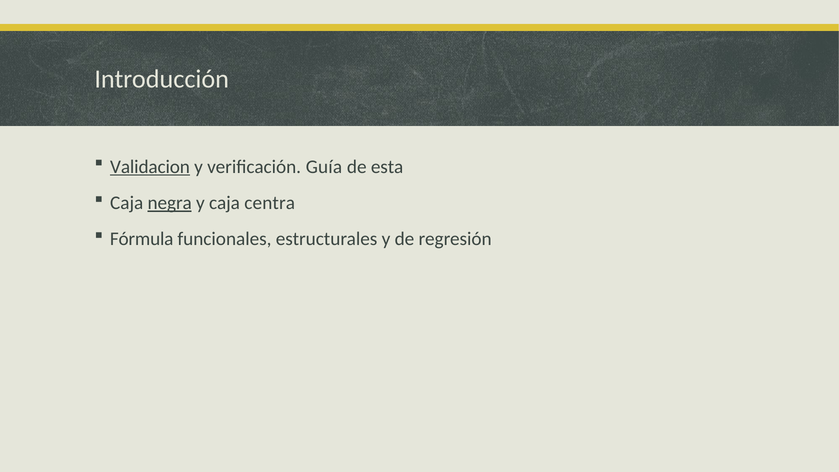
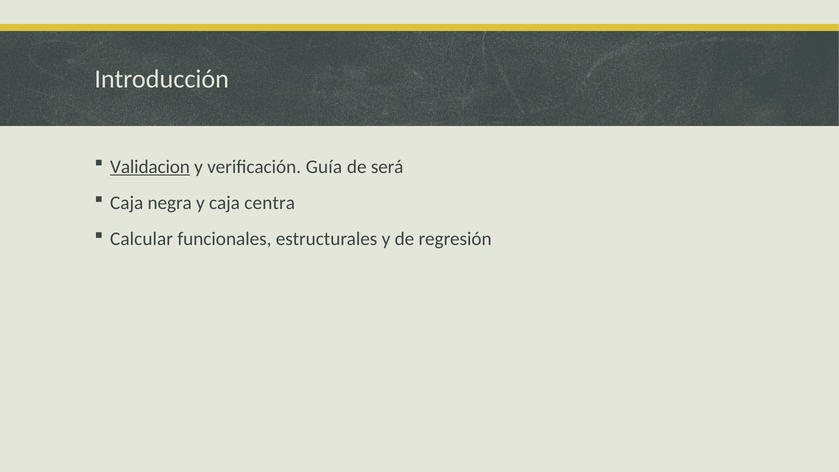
esta: esta -> será
negra underline: present -> none
Fórmula: Fórmula -> Calcular
